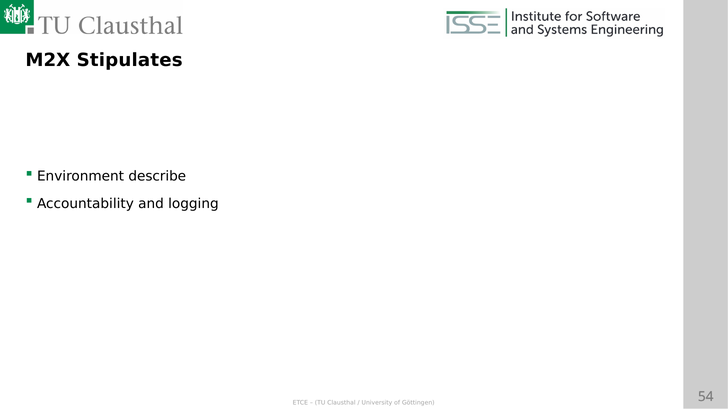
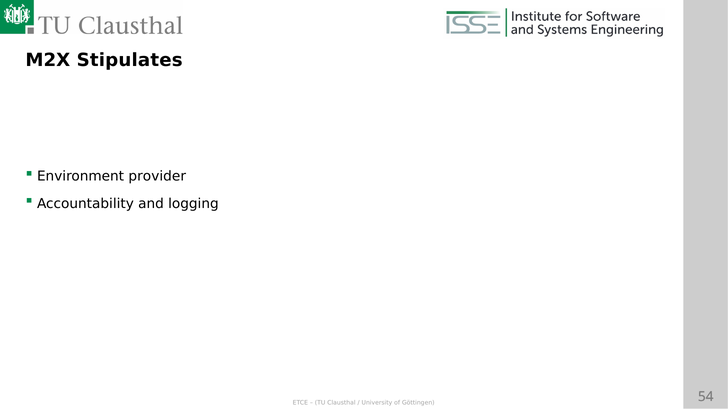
describe: describe -> provider
